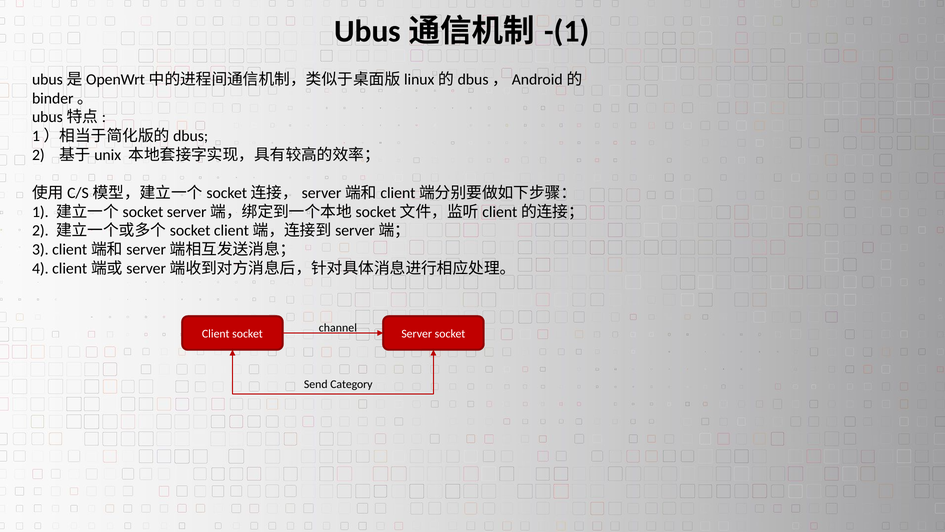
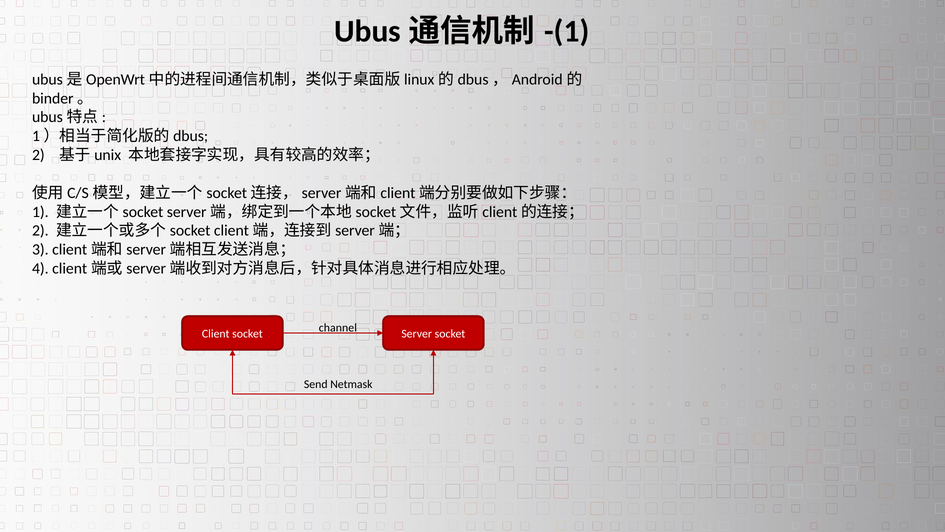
Category: Category -> Netmask
